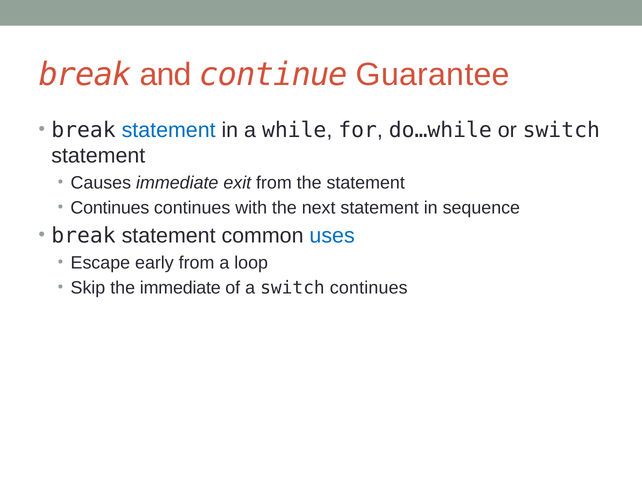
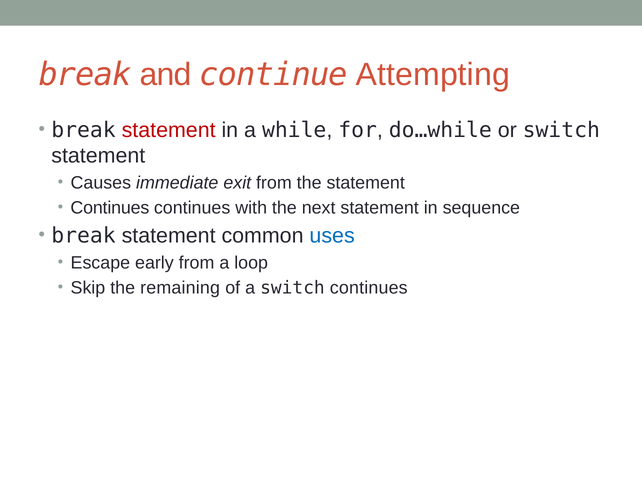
Guarantee: Guarantee -> Attempting
statement at (169, 130) colour: blue -> red
the immediate: immediate -> remaining
